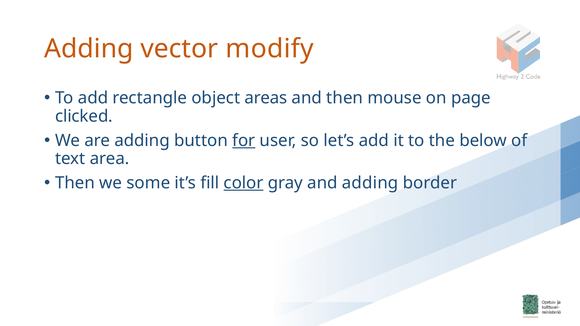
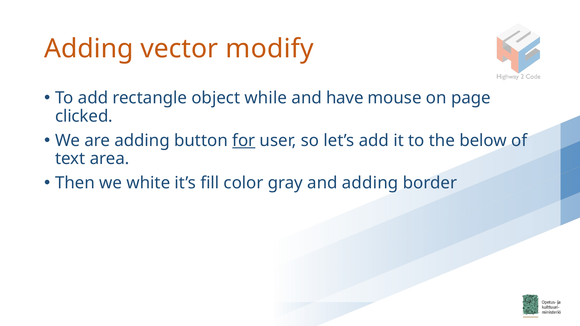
areas: areas -> while
and then: then -> have
some: some -> white
color underline: present -> none
